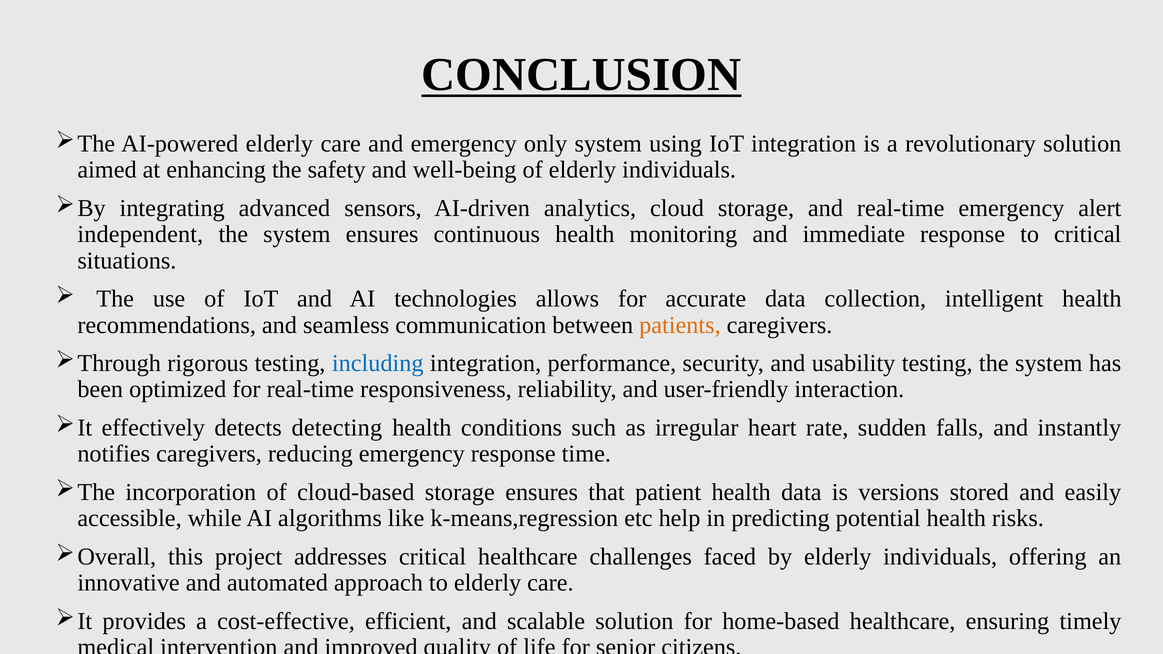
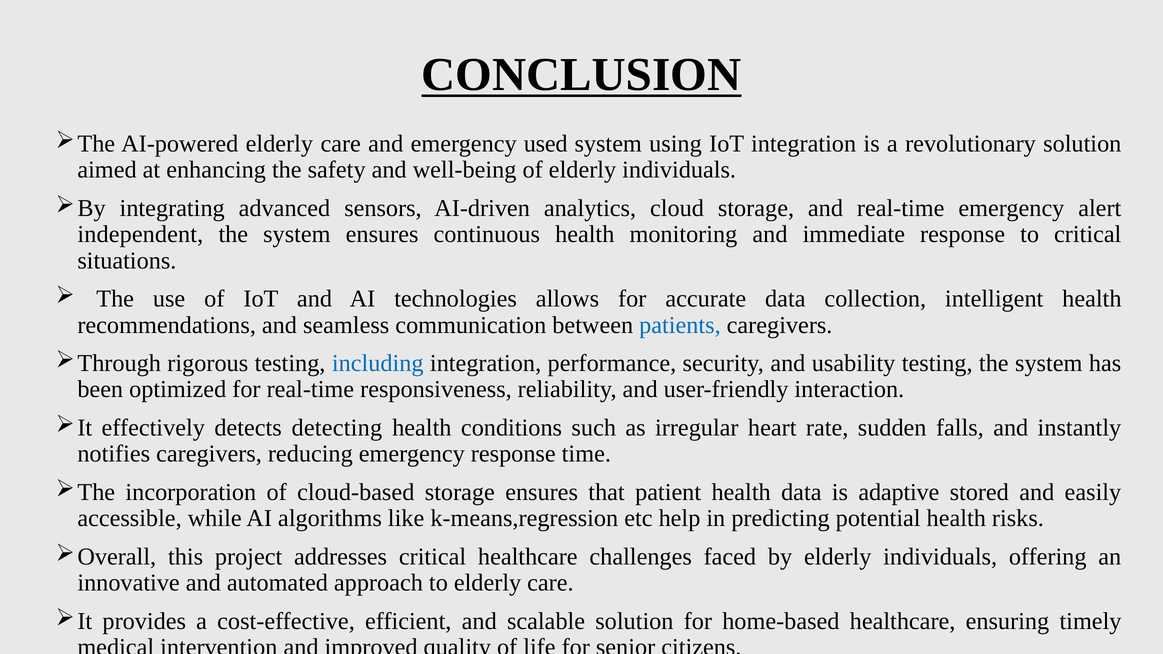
only: only -> used
patients colour: orange -> blue
versions: versions -> adaptive
